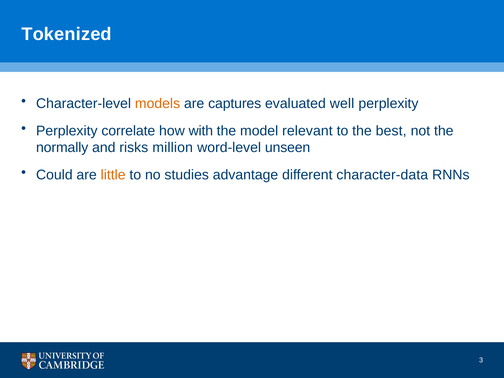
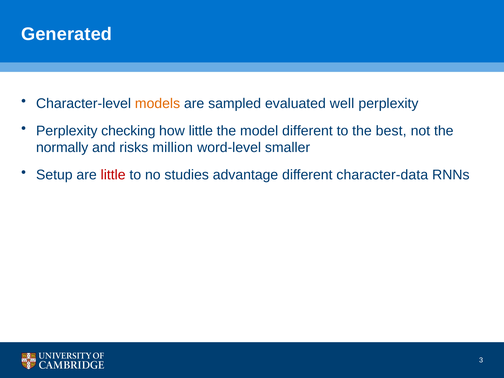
Tokenized: Tokenized -> Generated
captures: captures -> sampled
correlate: correlate -> checking
how with: with -> little
model relevant: relevant -> different
unseen: unseen -> smaller
Could: Could -> Setup
little at (113, 175) colour: orange -> red
